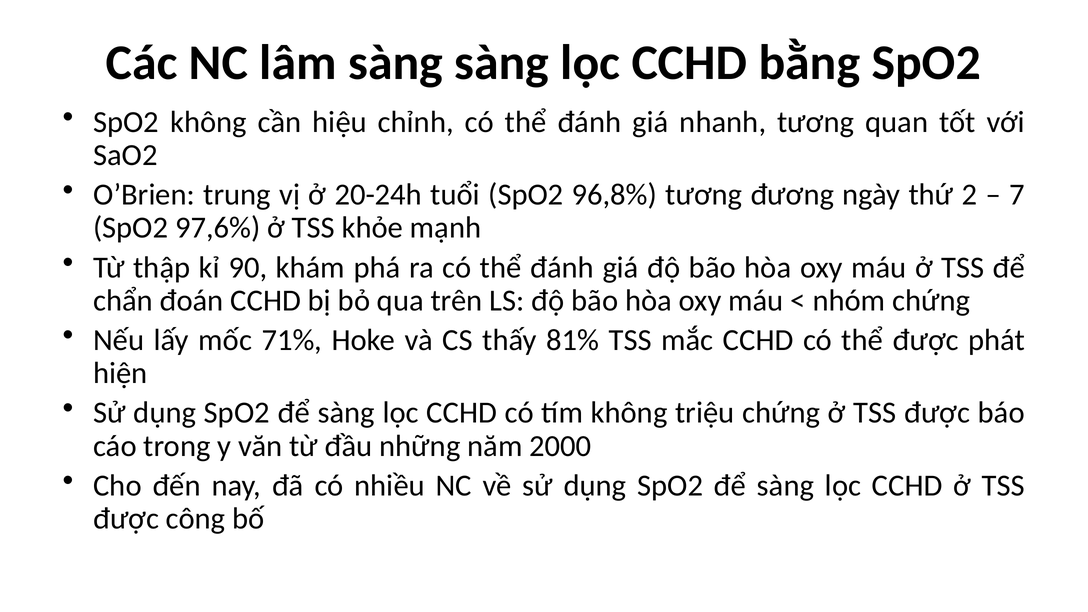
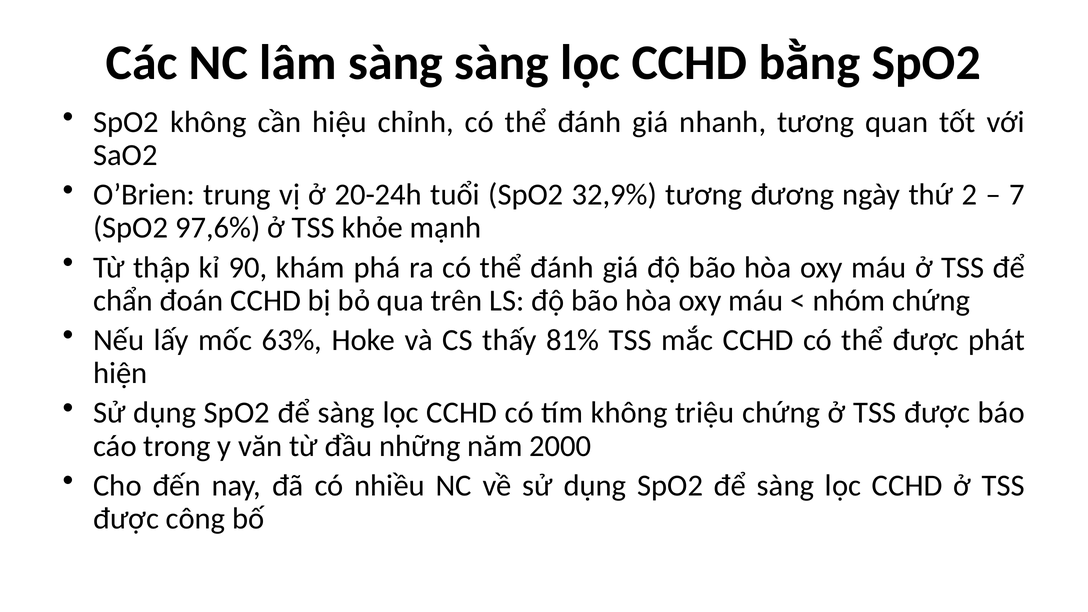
96,8%: 96,8% -> 32,9%
71%: 71% -> 63%
